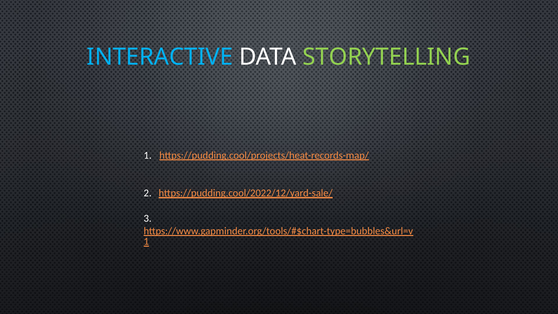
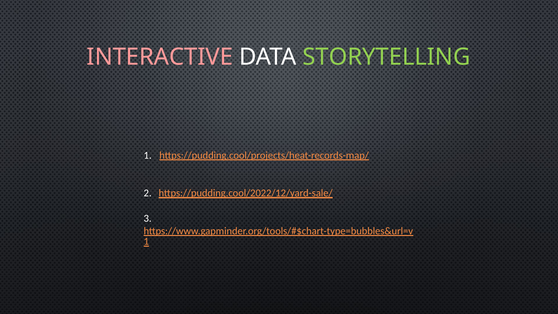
INTERACTIVE colour: light blue -> pink
